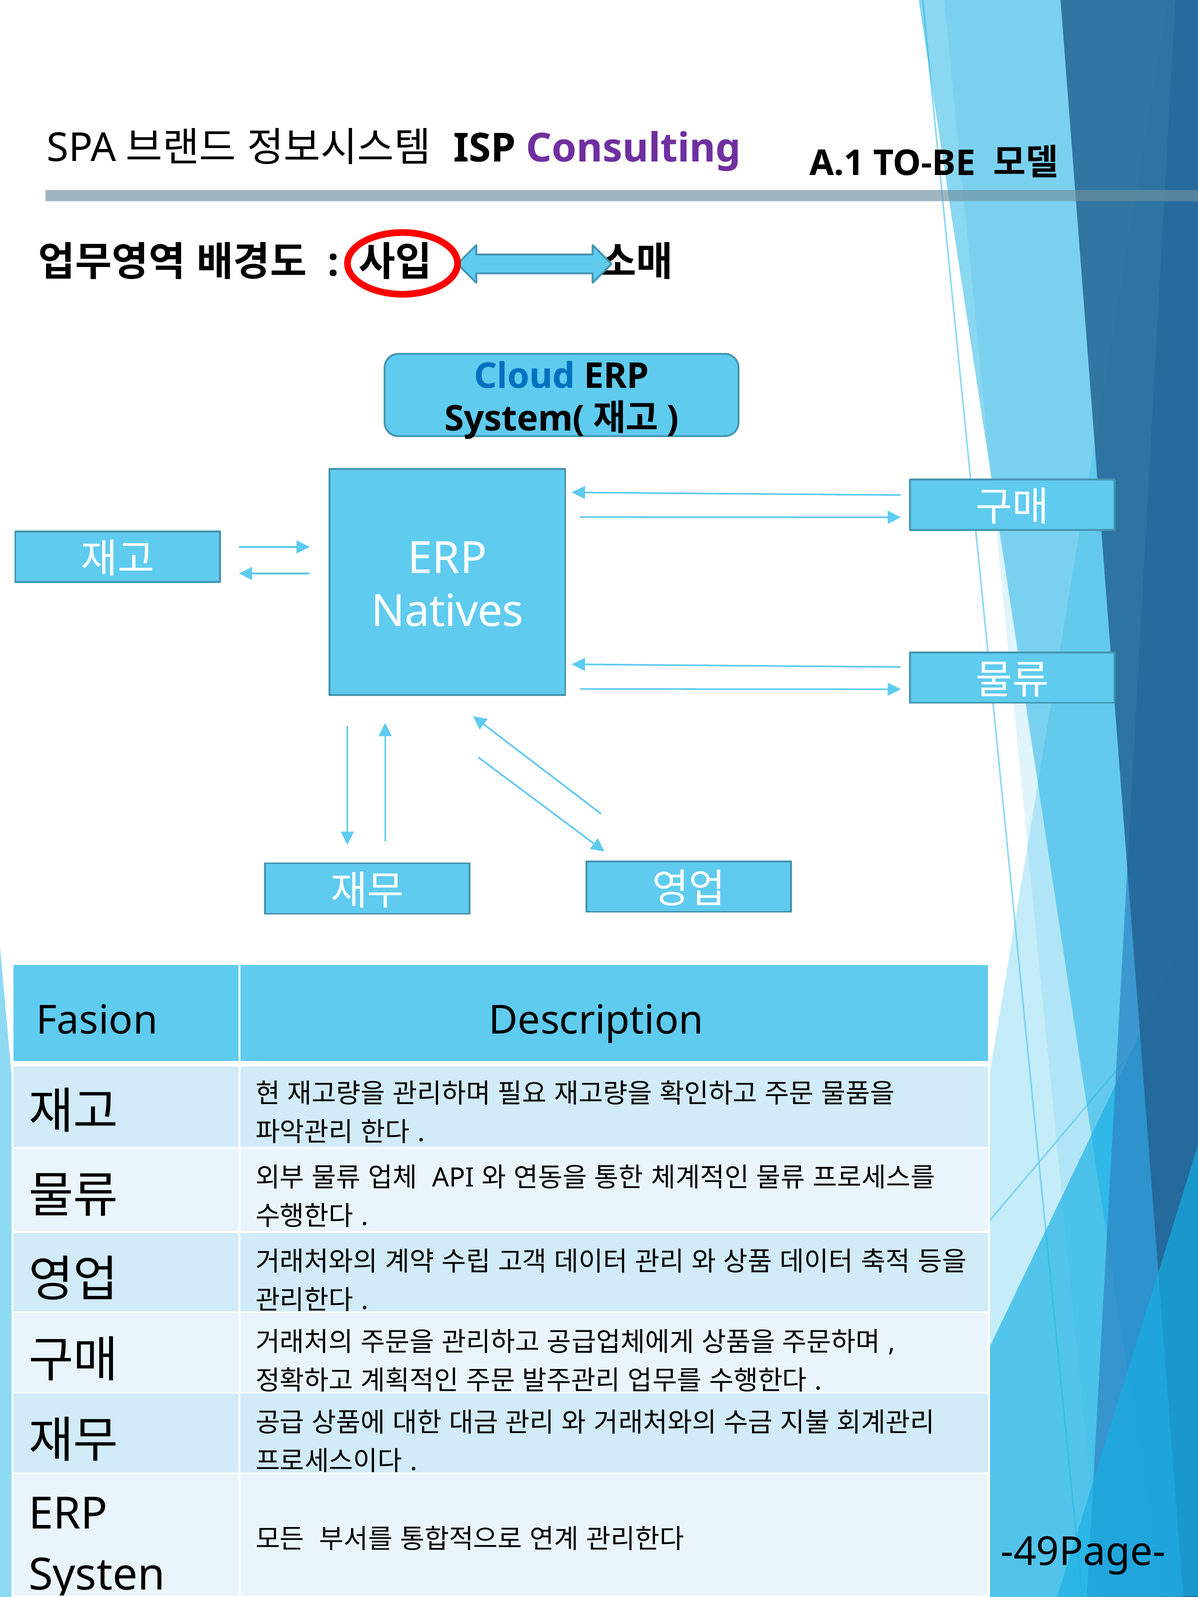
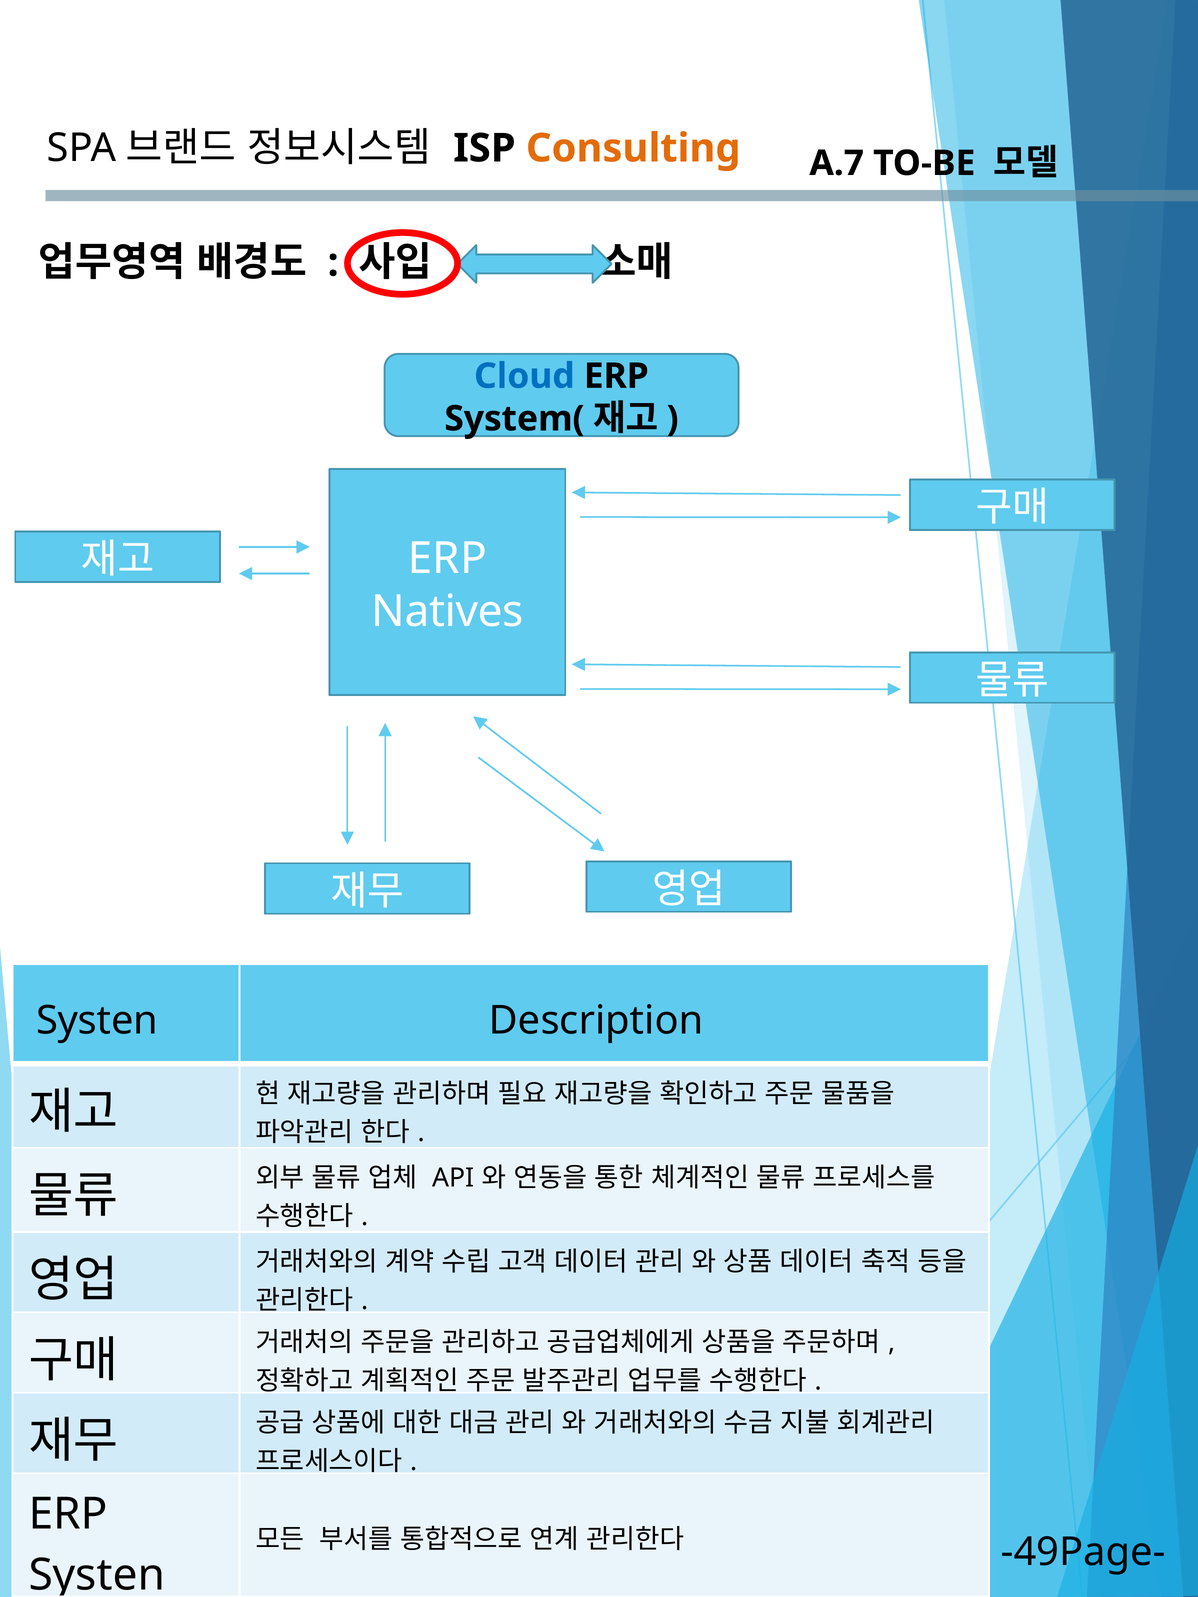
Consulting colour: purple -> orange
A.1: A.1 -> A.7
Fasion at (97, 1021): Fasion -> Systen
